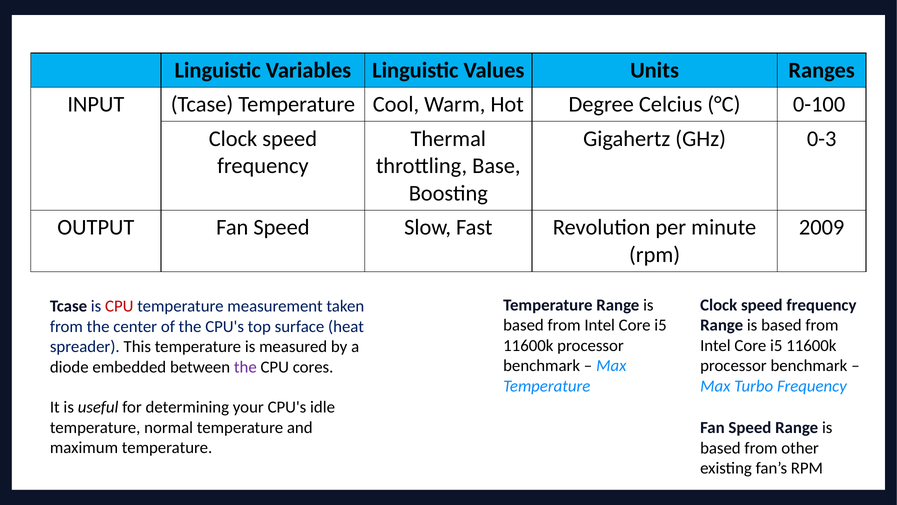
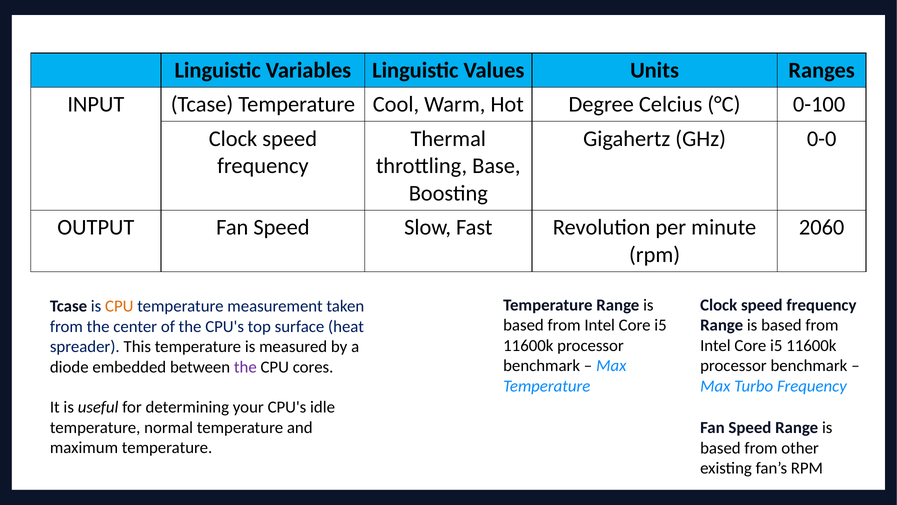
0-3: 0-3 -> 0-0
2009: 2009 -> 2060
CPU at (119, 306) colour: red -> orange
